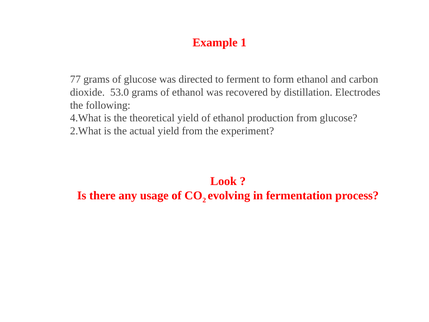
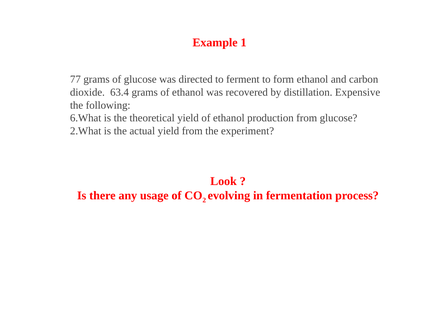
53.0: 53.0 -> 63.4
Electrodes: Electrodes -> Expensive
4.What: 4.What -> 6.What
